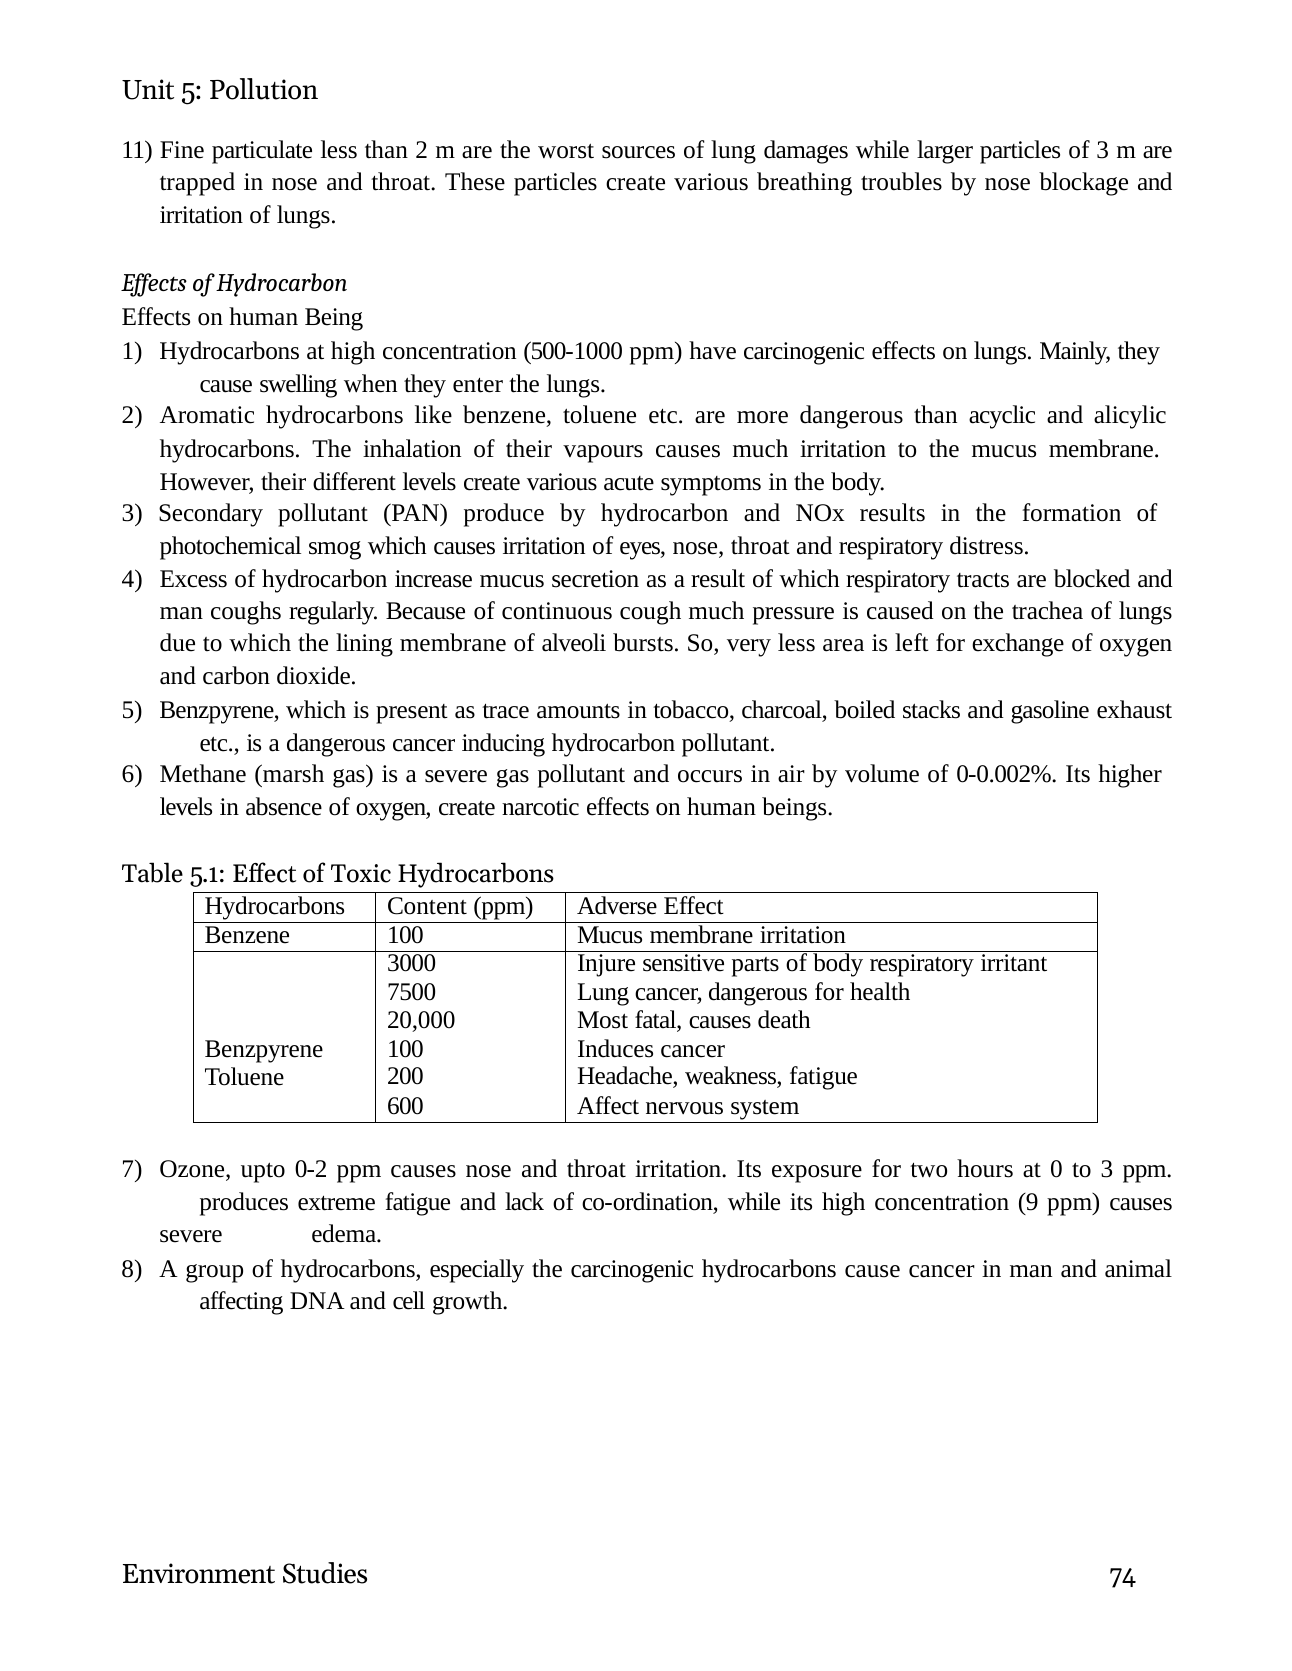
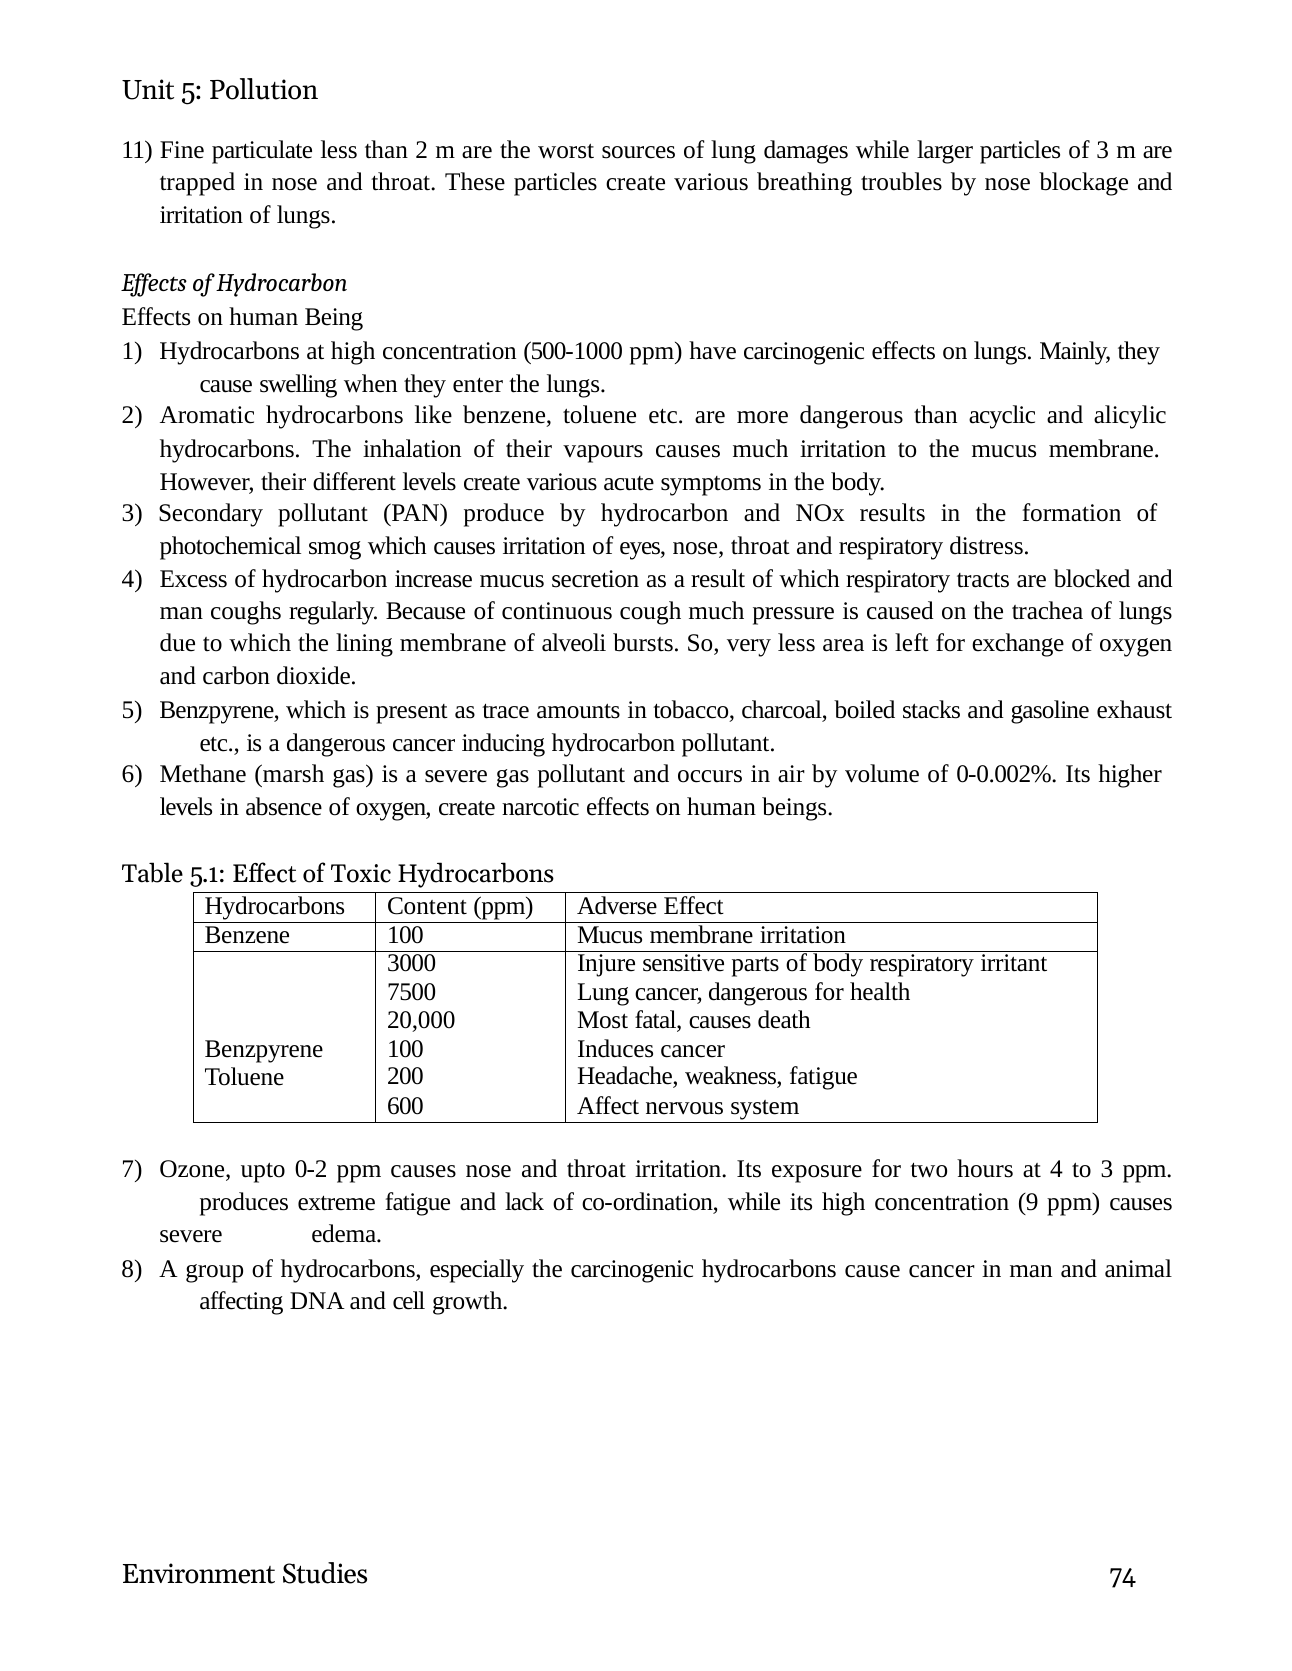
at 0: 0 -> 4
